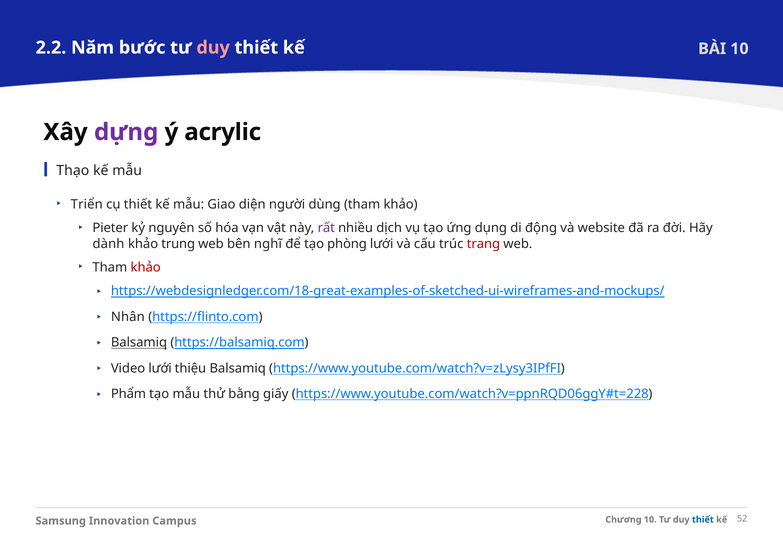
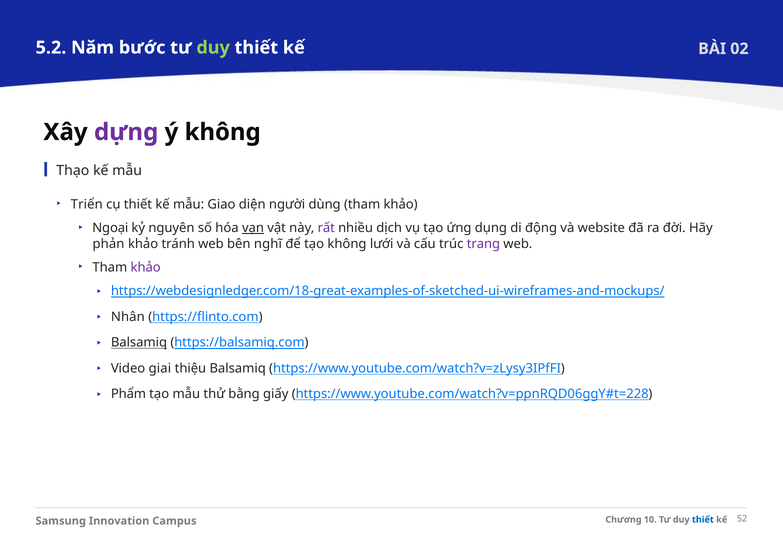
2.2: 2.2 -> 5.2
duy at (213, 48) colour: pink -> light green
BÀI 10: 10 -> 02
ý acrylic: acrylic -> không
Pieter: Pieter -> Ngoại
vạn underline: none -> present
dành: dành -> phản
trung: trung -> tránh
tạo phòng: phòng -> không
trang colour: red -> purple
khảo at (146, 268) colour: red -> purple
Video lưới: lưới -> giai
